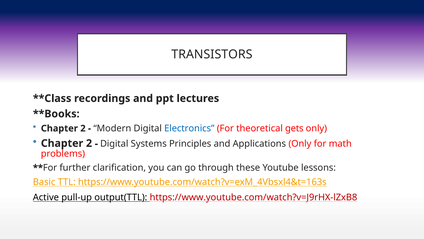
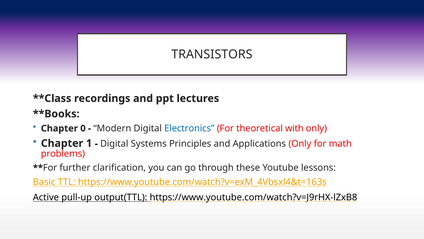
2 at (83, 128): 2 -> 0
gets: gets -> with
2 at (89, 143): 2 -> 1
https://www.youtube.com/watch?v=J9rHX-lZxB8 colour: red -> black
